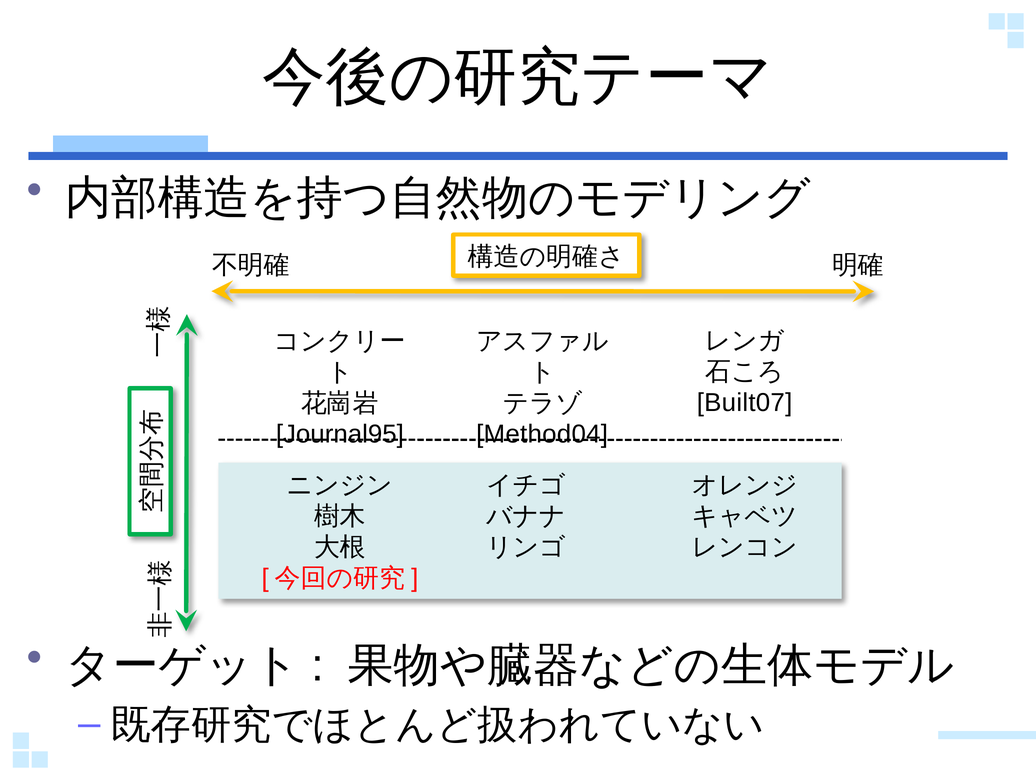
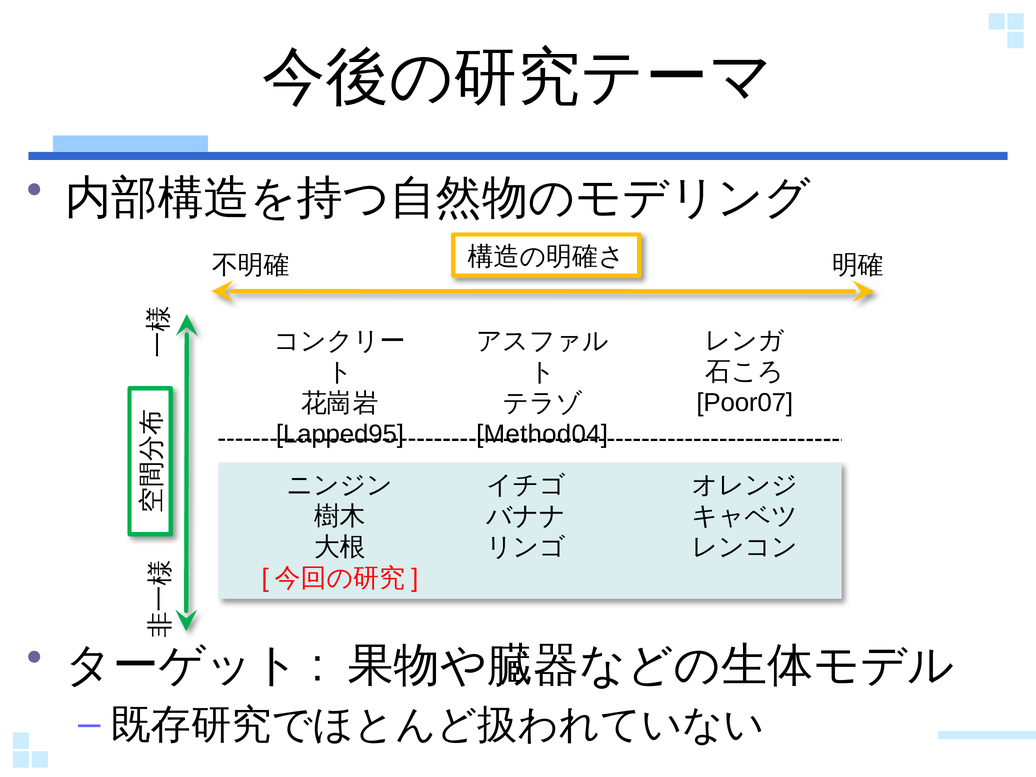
Built07: Built07 -> Poor07
Journal95: Journal95 -> Lapped95
